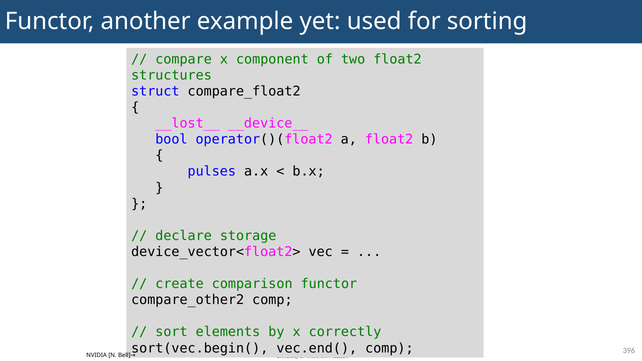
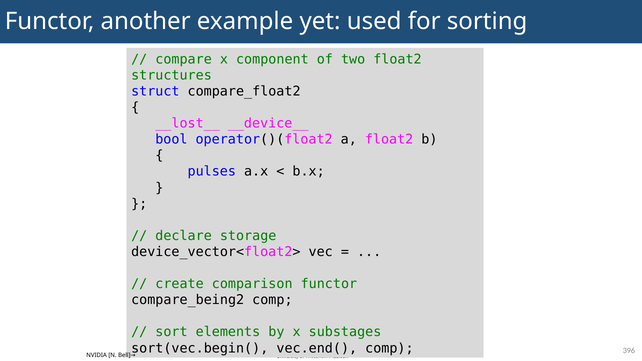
compare_other2: compare_other2 -> compare_being2
correctly: correctly -> substages
